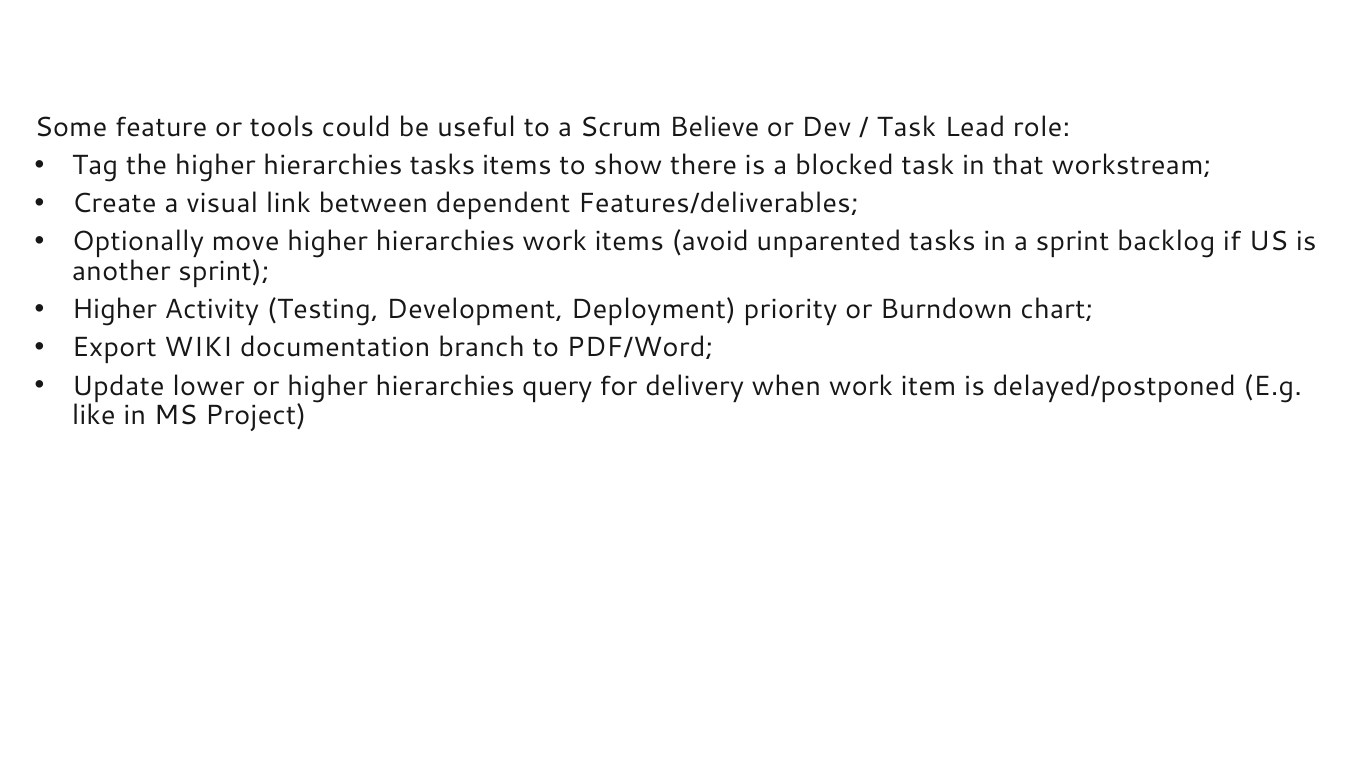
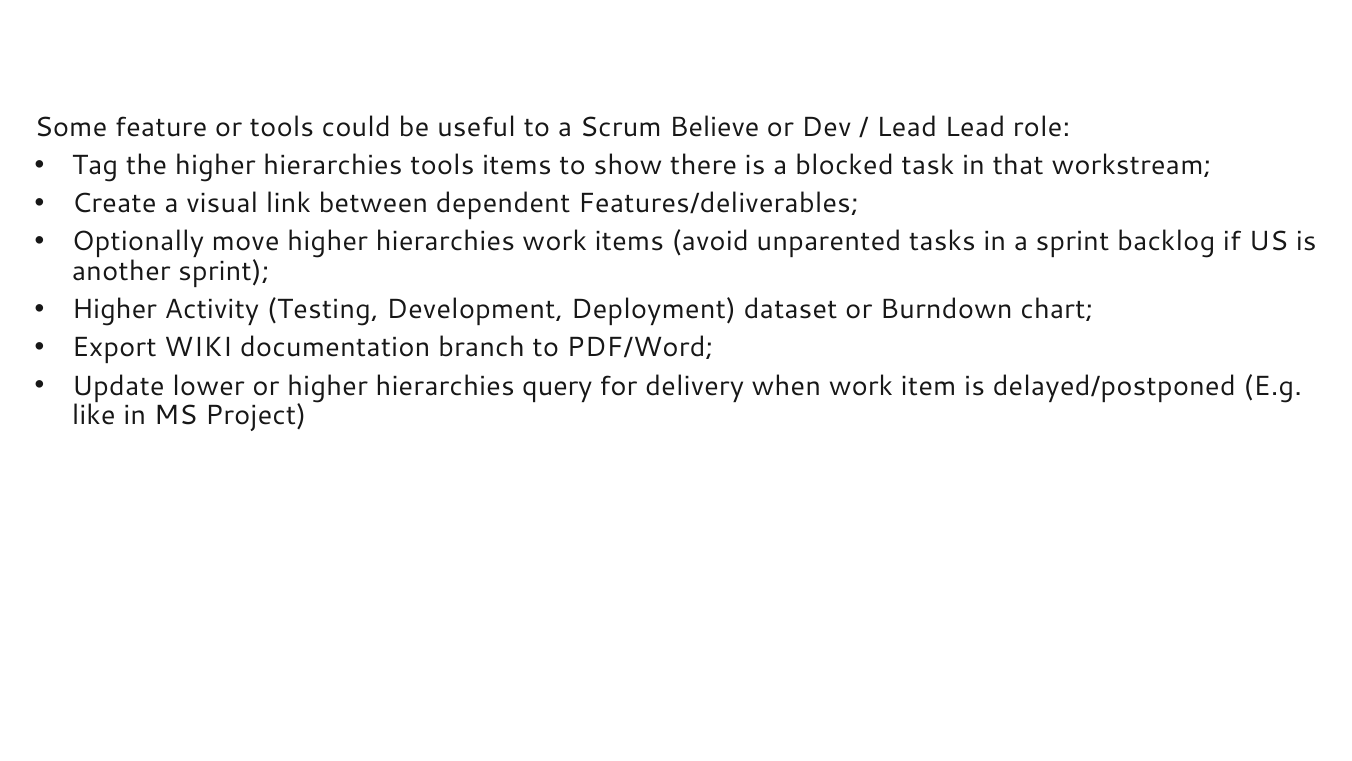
Task at (907, 127): Task -> Lead
hierarchies tasks: tasks -> tools
priority: priority -> dataset
